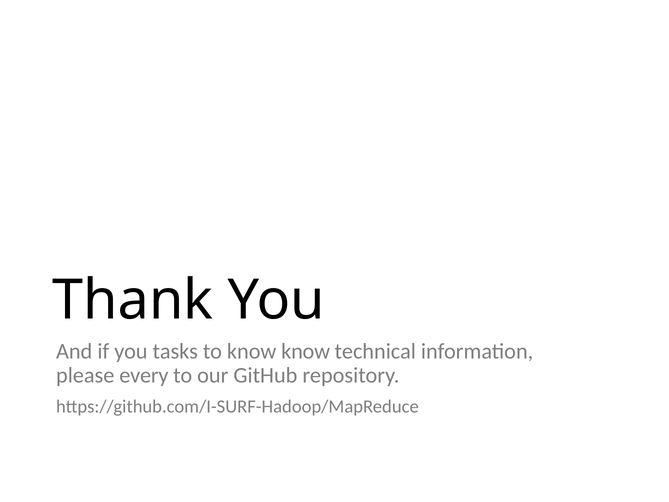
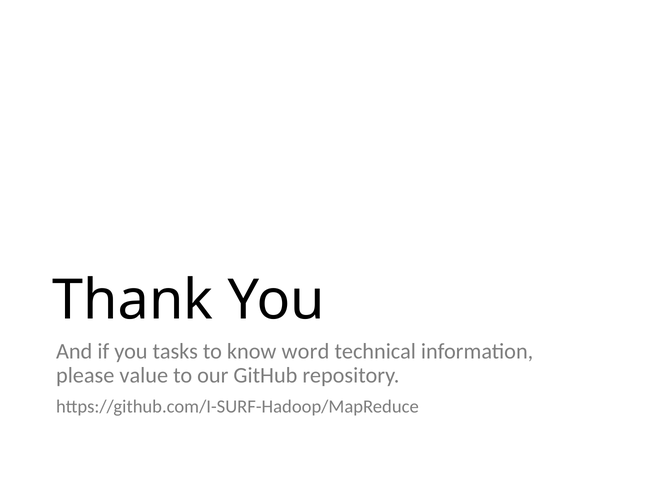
know know: know -> word
every: every -> value
